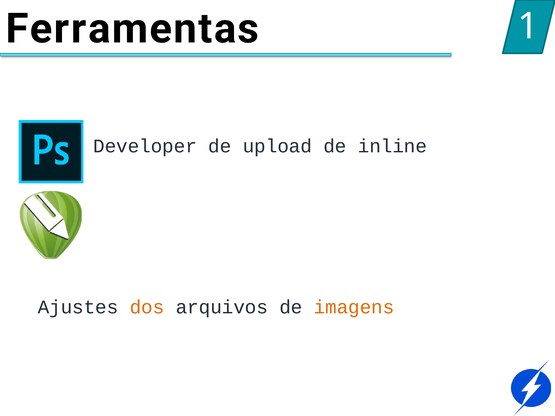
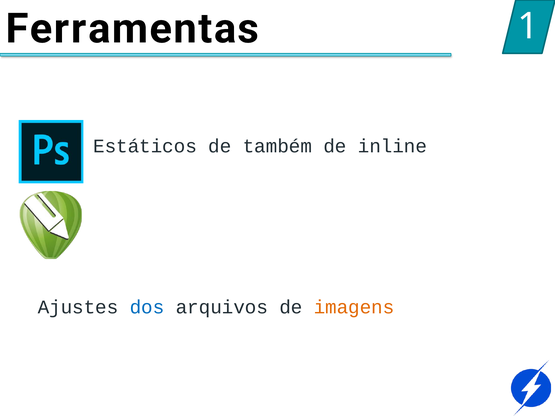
Developer: Developer -> Estáticos
upload: upload -> também
dos colour: orange -> blue
